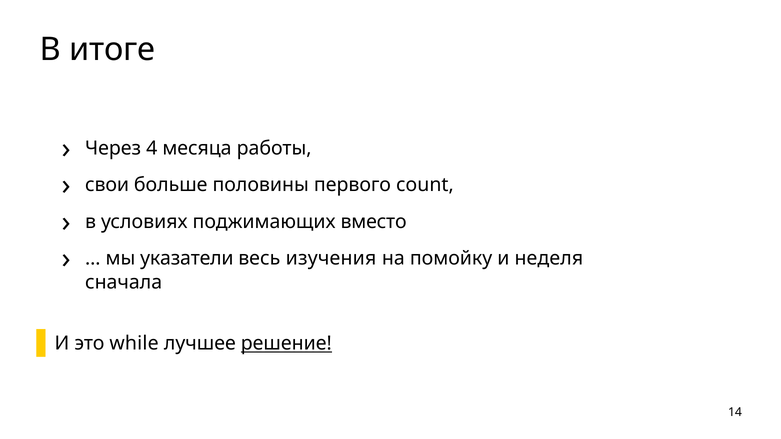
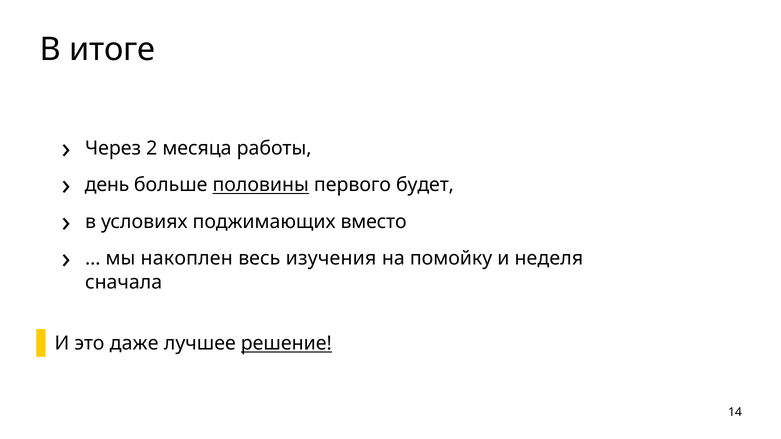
4: 4 -> 2
свои: свои -> день
половины underline: none -> present
count: count -> будет
указатели: указатели -> накоплен
while: while -> даже
